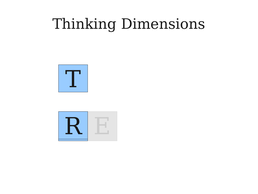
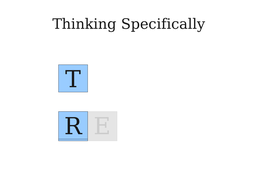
Dimensions: Dimensions -> Specifically
